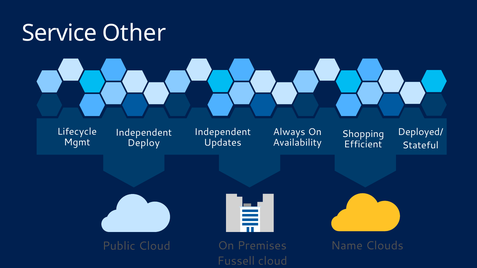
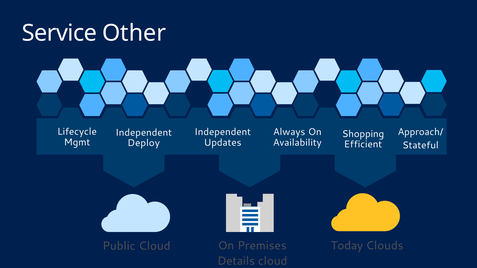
Deployed/: Deployed/ -> Approach/
Name: Name -> Today
Fussell: Fussell -> Details
